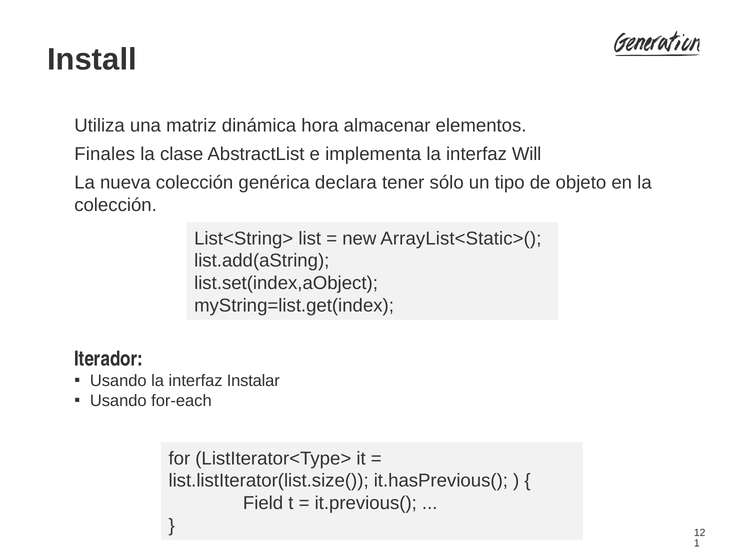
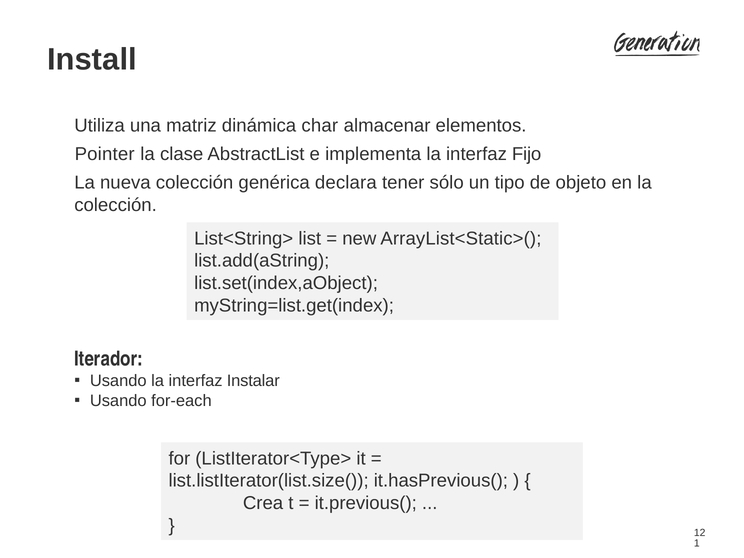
hora: hora -> char
Finales: Finales -> Pointer
Will: Will -> Fijo
Field: Field -> Crea
